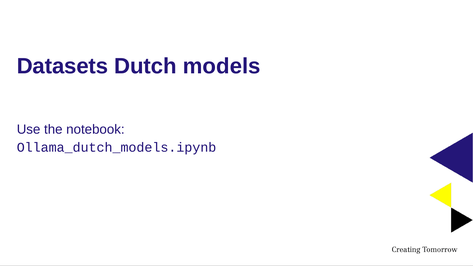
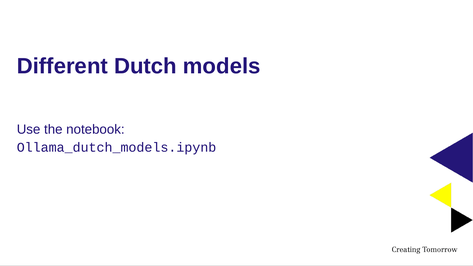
Datasets: Datasets -> Different
